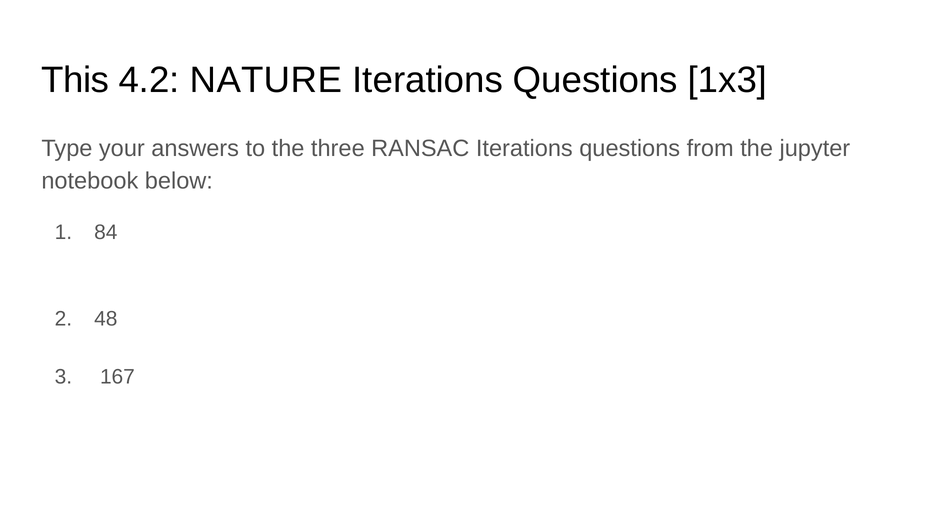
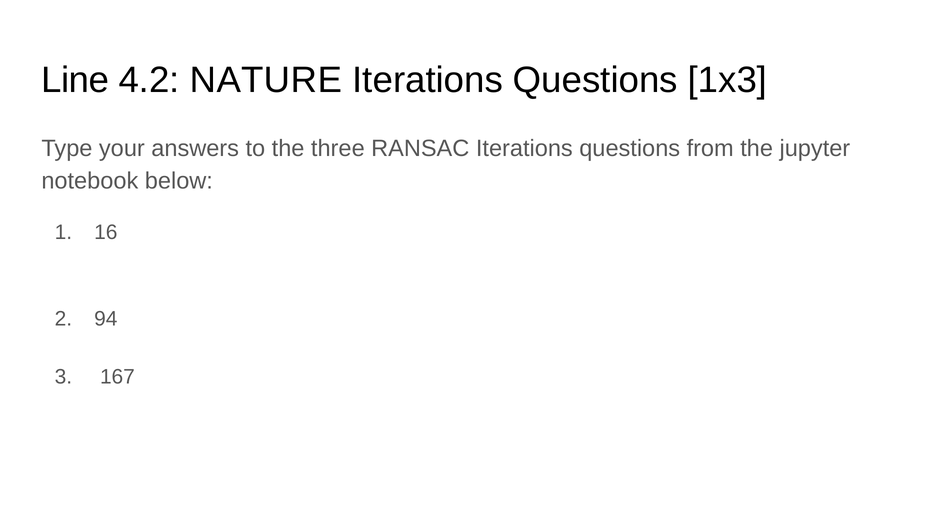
This: This -> Line
84: 84 -> 16
48: 48 -> 94
